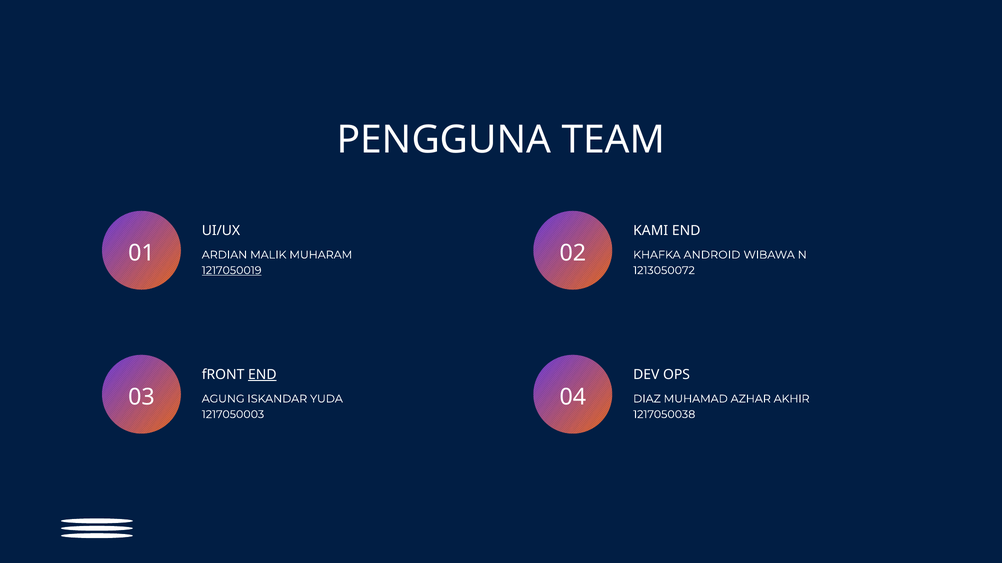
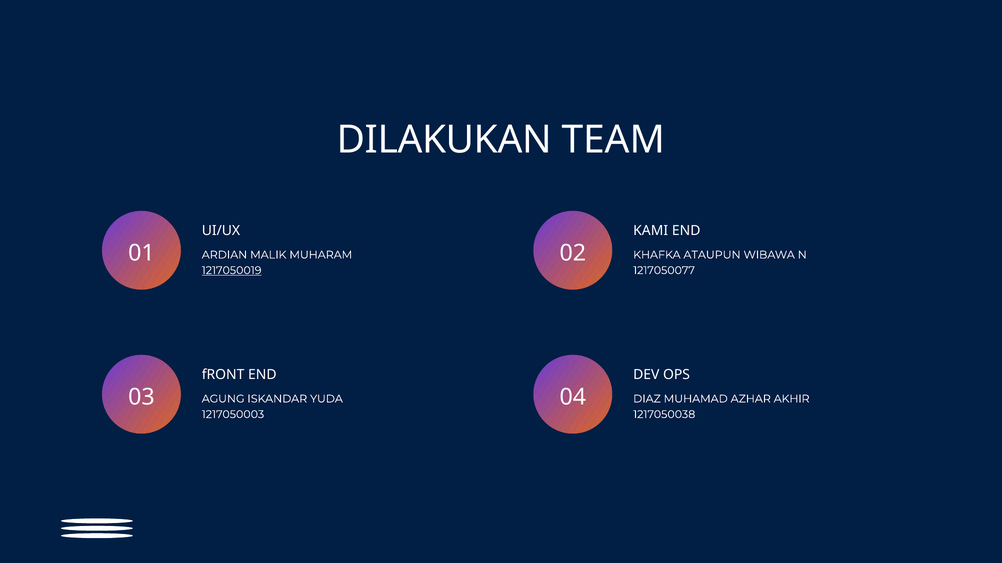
PENGGUNA: PENGGUNA -> DILAKUKAN
ANDROID: ANDROID -> ATAUPUN
1213050072: 1213050072 -> 1217050077
END at (262, 375) underline: present -> none
